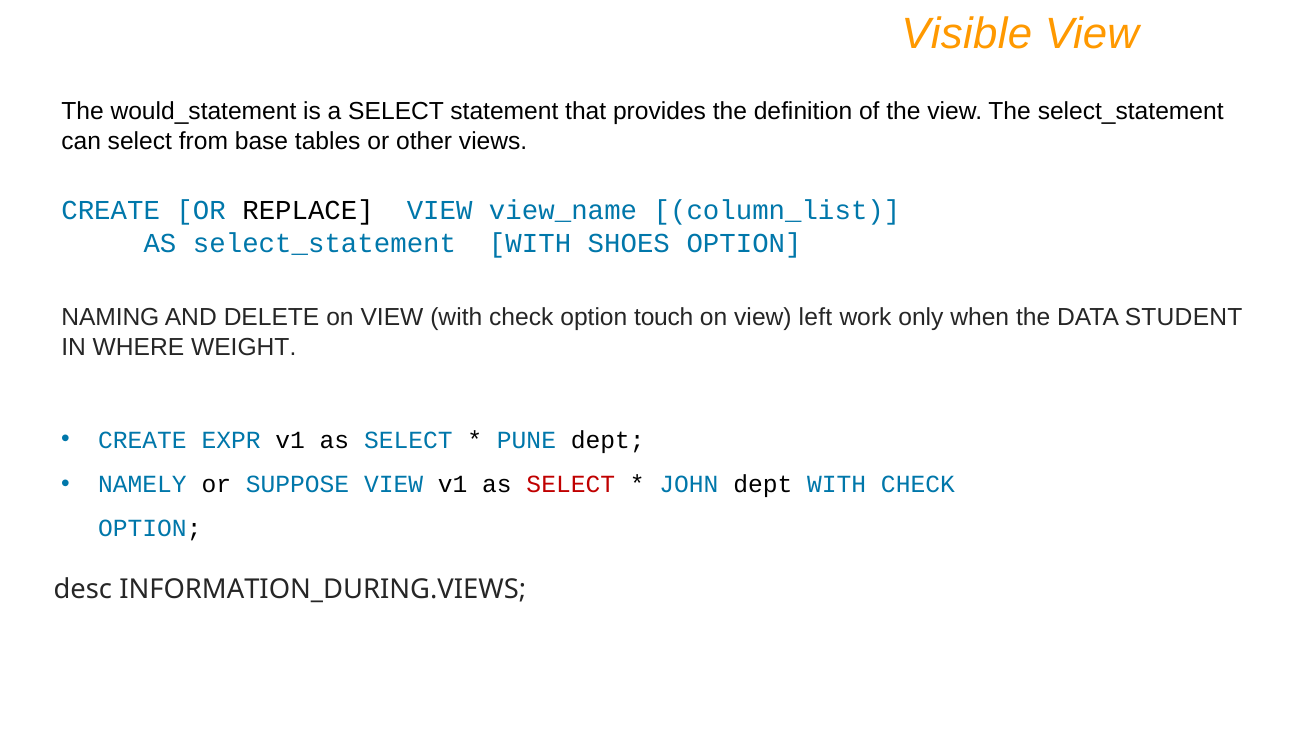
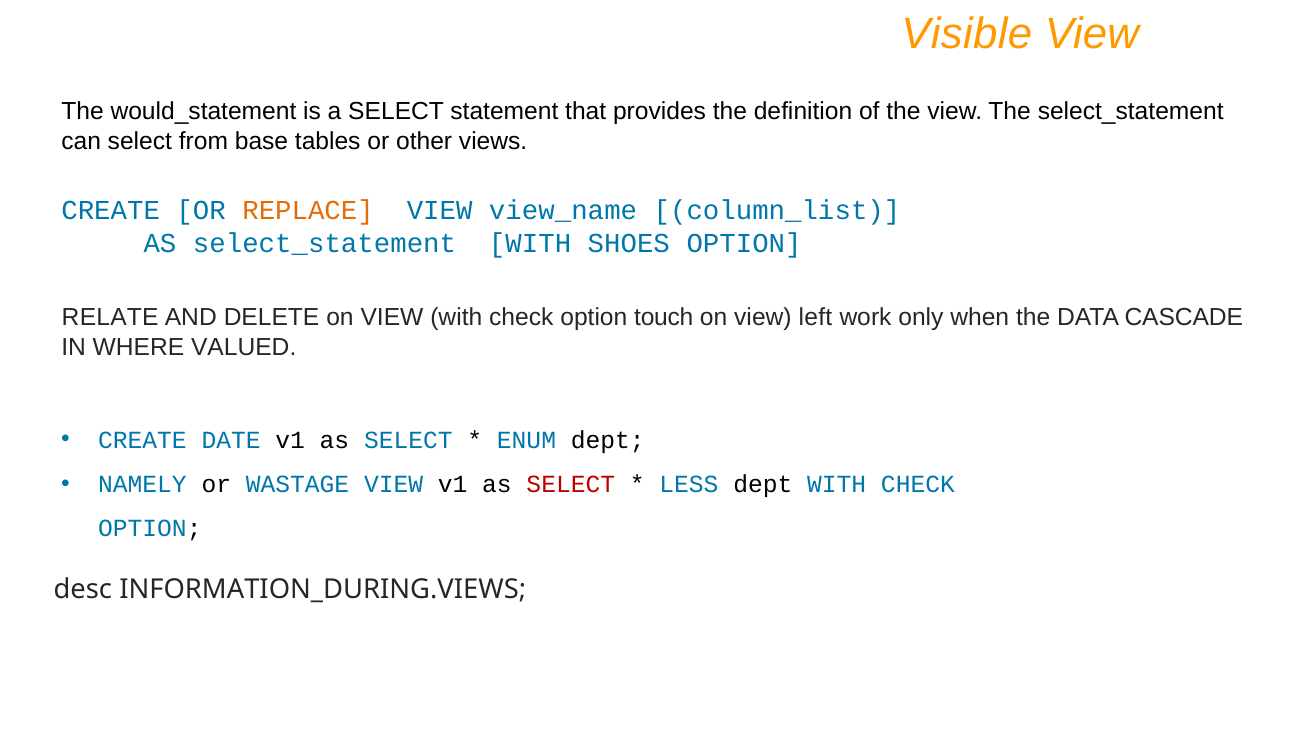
REPLACE colour: black -> orange
NAMING: NAMING -> RELATE
STUDENT: STUDENT -> CASCADE
WEIGHT: WEIGHT -> VALUED
EXPR: EXPR -> DATE
PUNE: PUNE -> ENUM
SUPPOSE: SUPPOSE -> WASTAGE
JOHN: JOHN -> LESS
